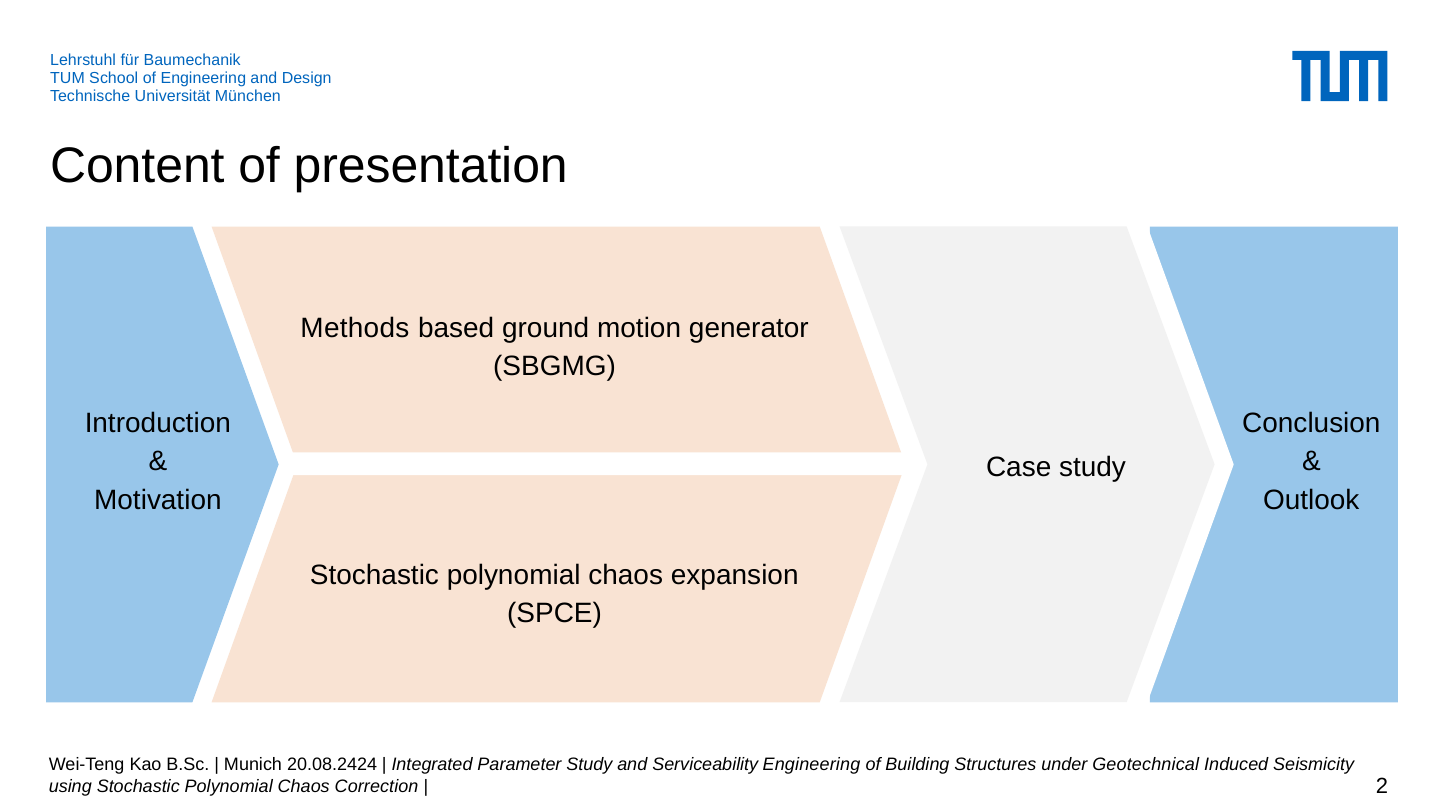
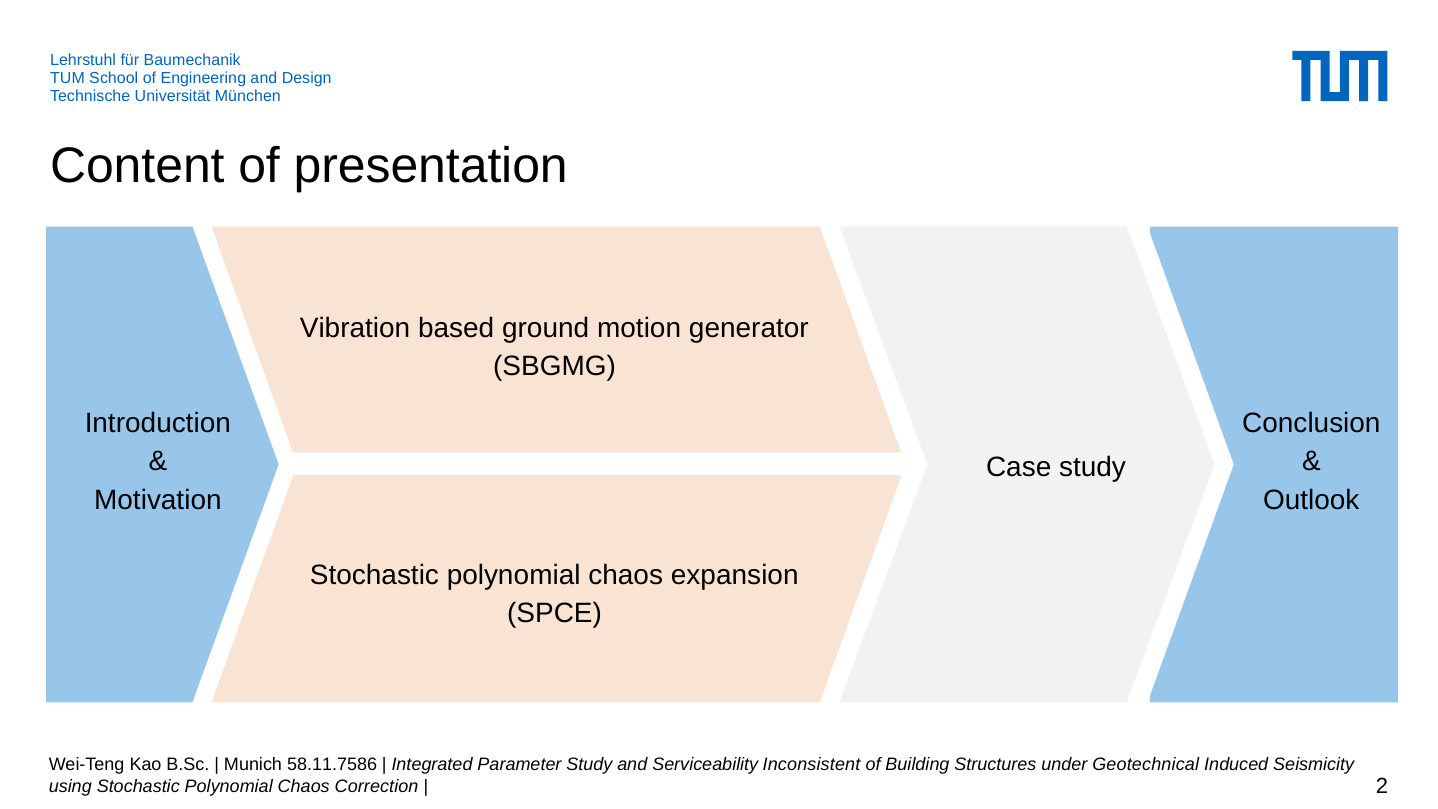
Methods: Methods -> Vibration
20.08.2424: 20.08.2424 -> 58.11.7586
Serviceability Engineering: Engineering -> Inconsistent
